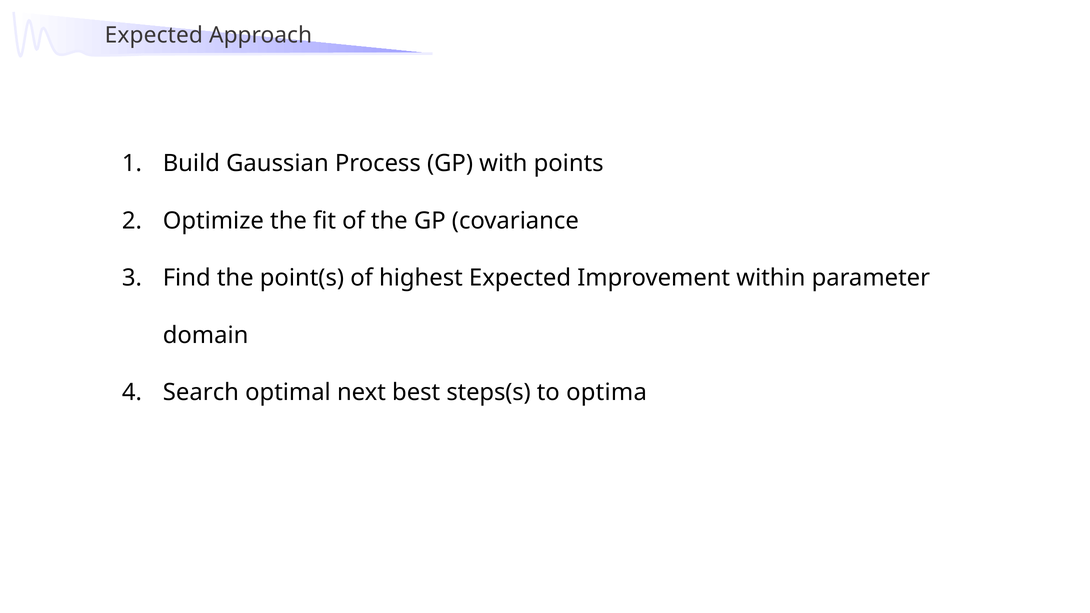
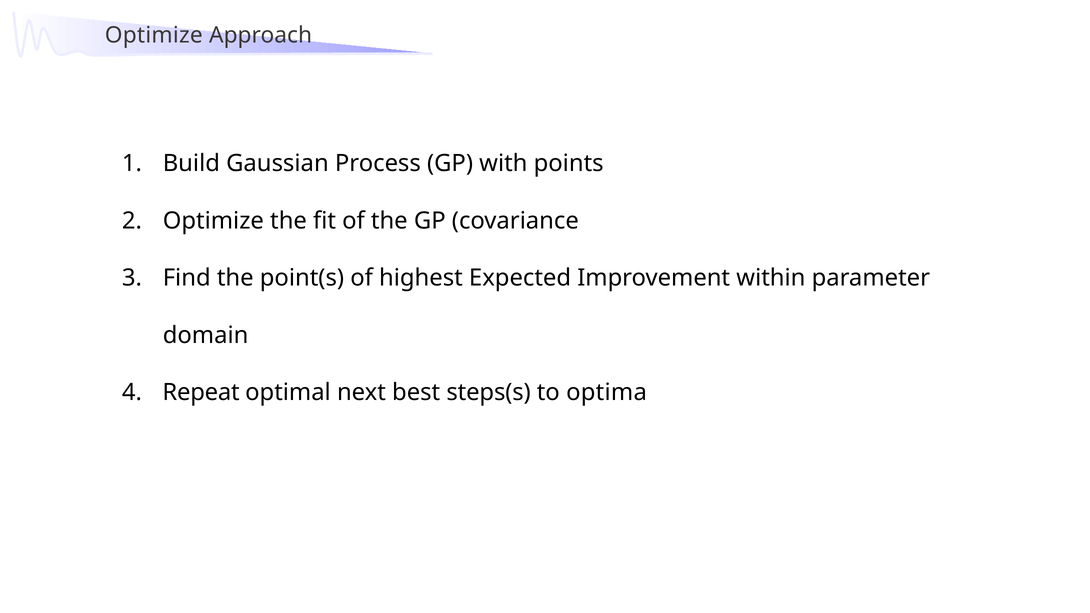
Expected at (154, 35): Expected -> Optimize
Search: Search -> Repeat
